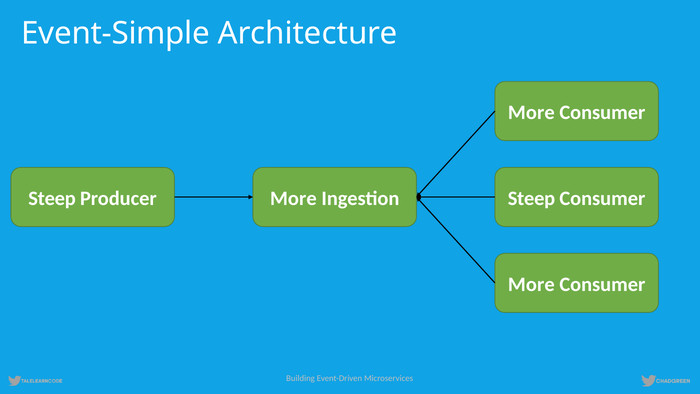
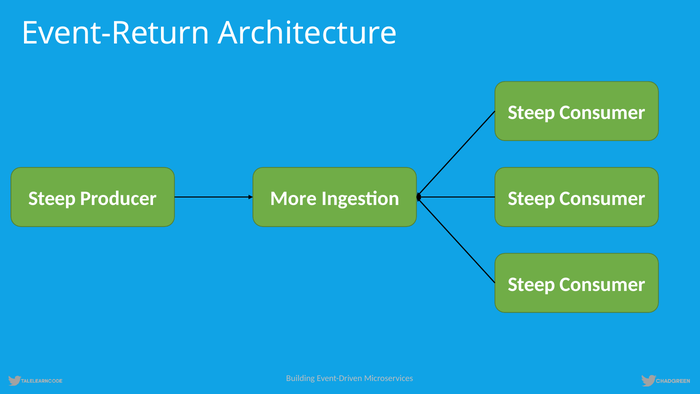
Event-Simple: Event-Simple -> Event-Return
More at (531, 112): More -> Steep
More at (531, 284): More -> Steep
